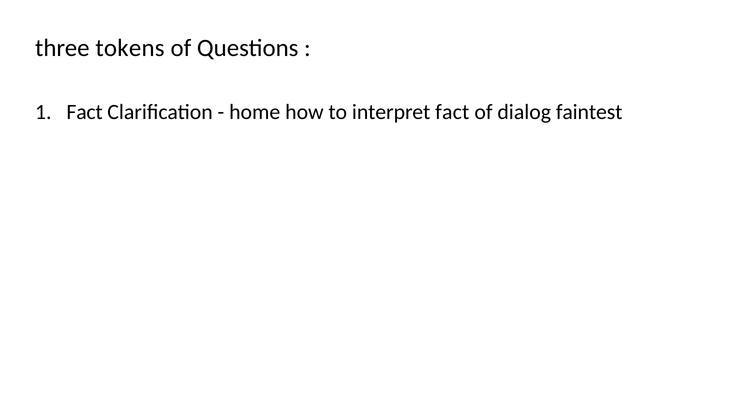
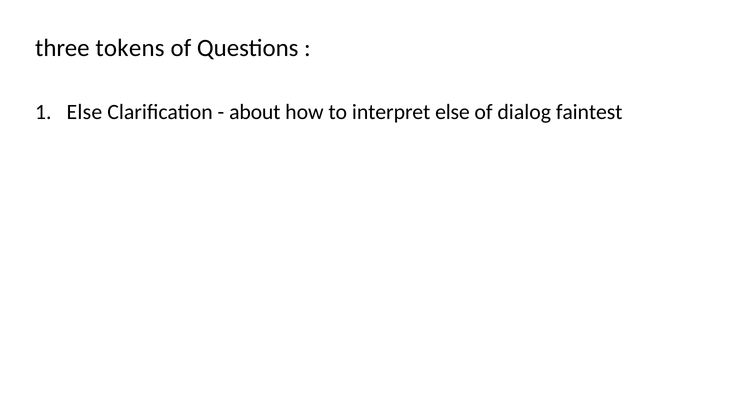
Fact at (85, 112): Fact -> Else
home: home -> about
interpret fact: fact -> else
